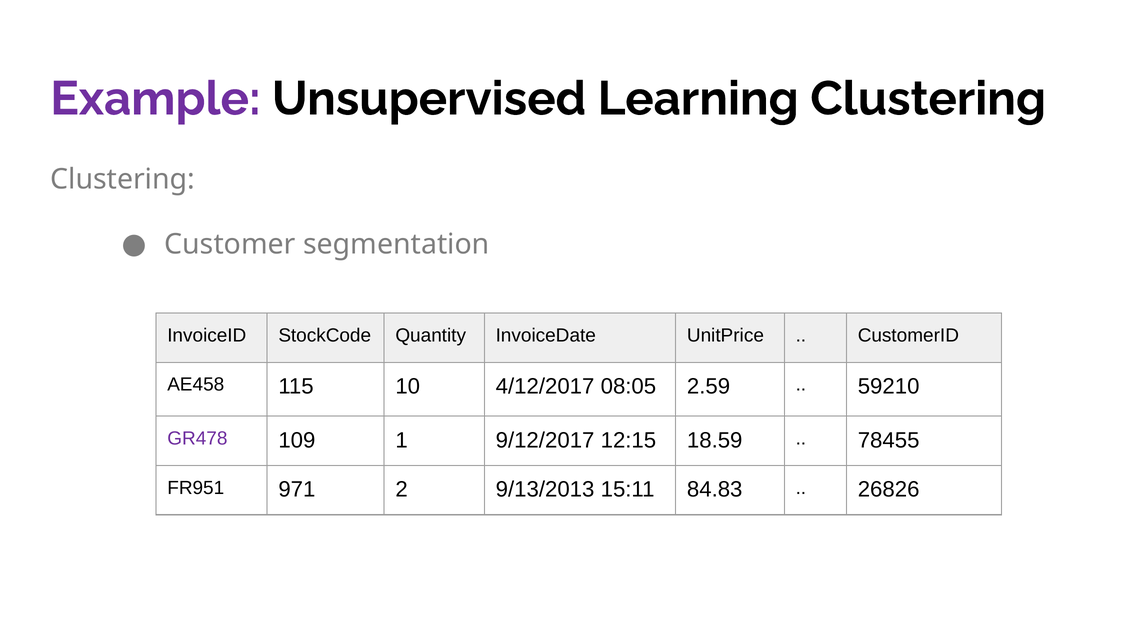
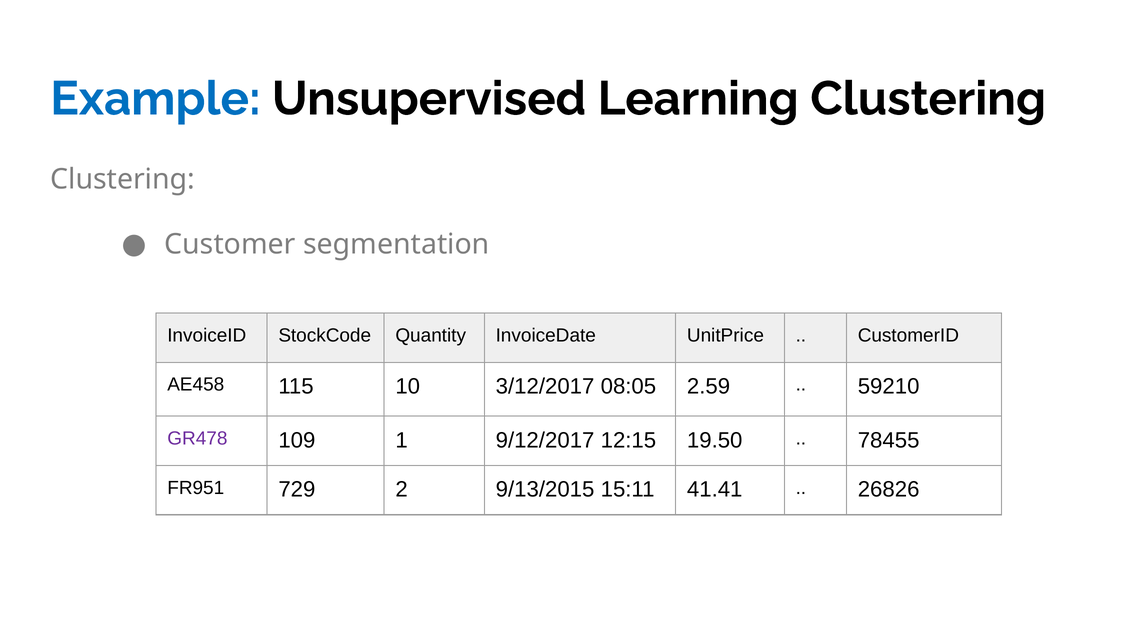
Example colour: purple -> blue
4/12/2017: 4/12/2017 -> 3/12/2017
18.59: 18.59 -> 19.50
971: 971 -> 729
9/13/2013: 9/13/2013 -> 9/13/2015
84.83: 84.83 -> 41.41
